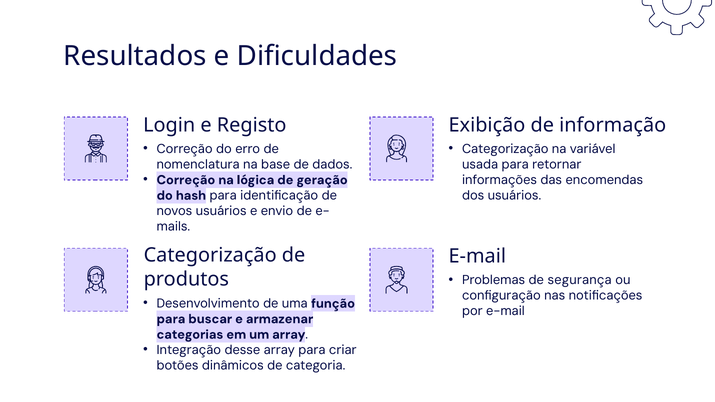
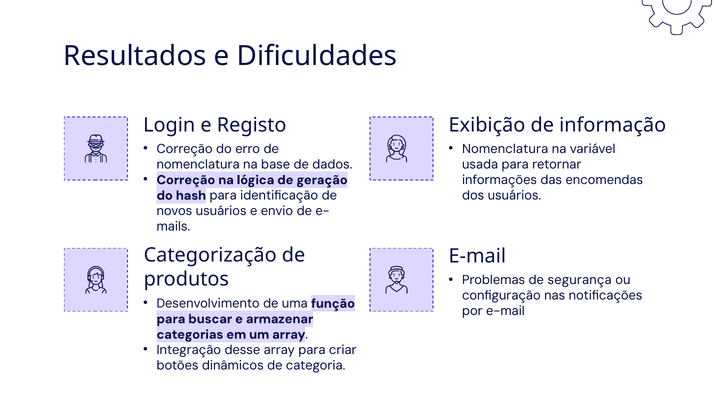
Categorização at (505, 149): Categorização -> Nomenclatura
